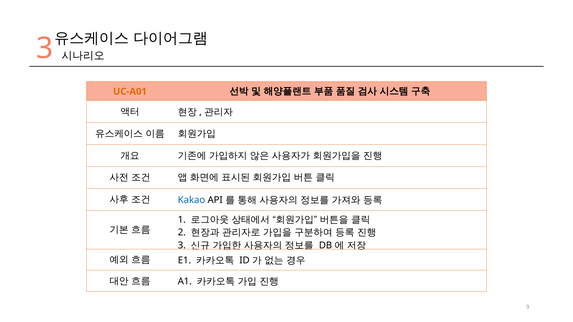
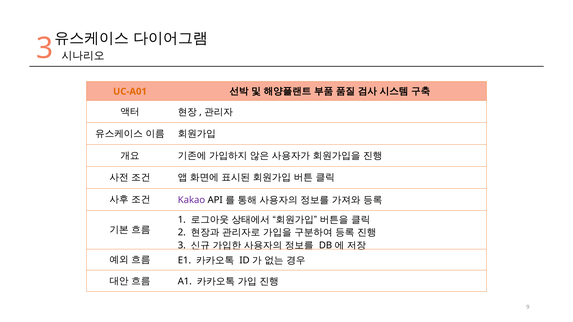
Kakao colour: blue -> purple
